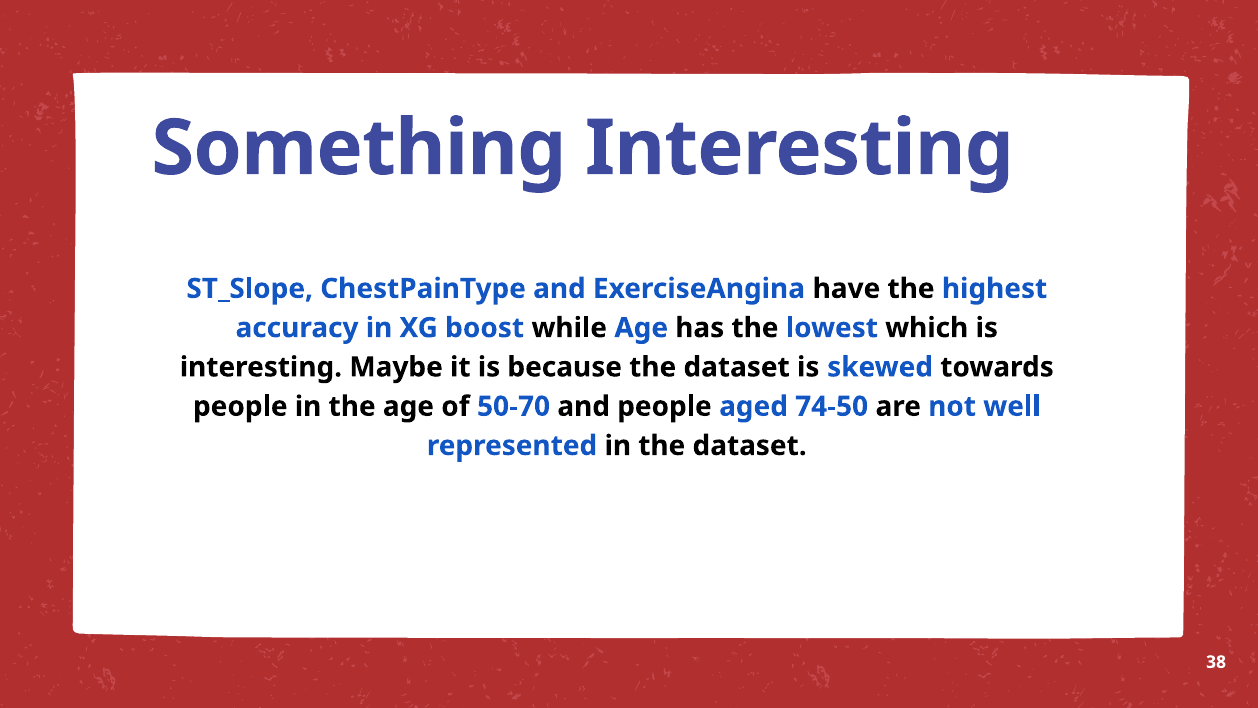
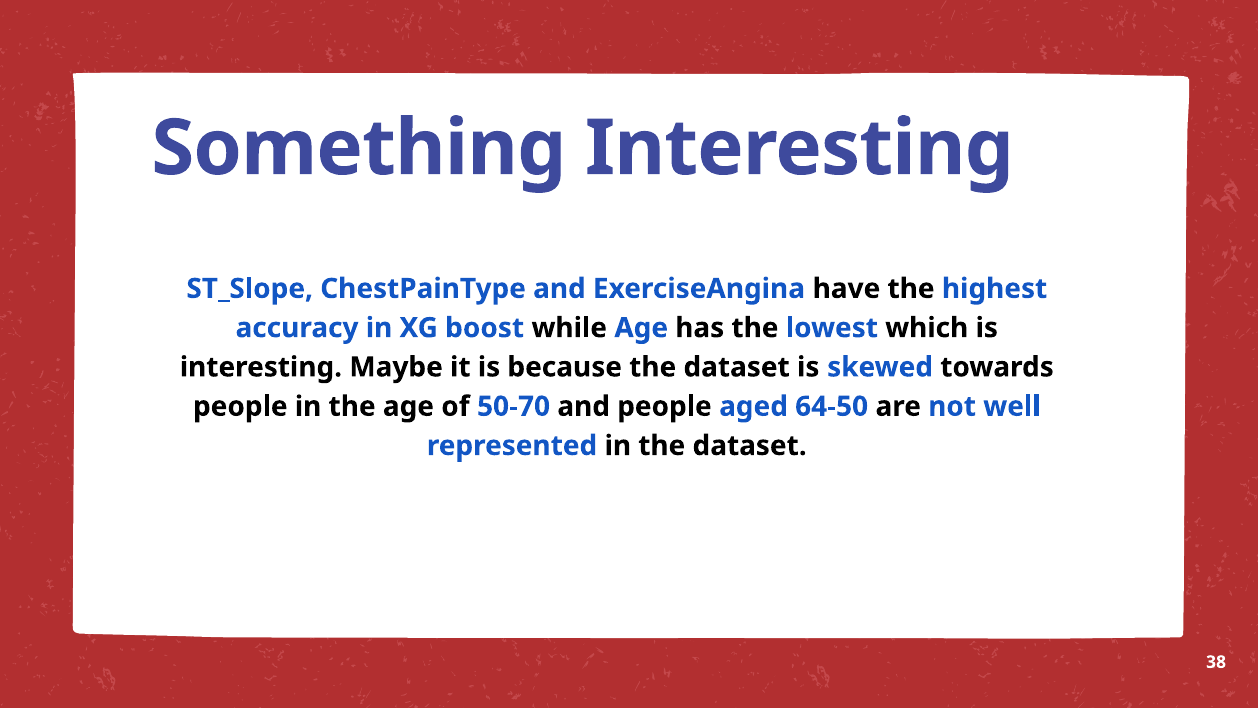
74-50: 74-50 -> 64-50
